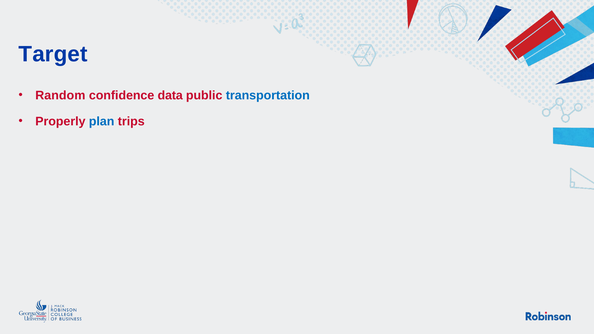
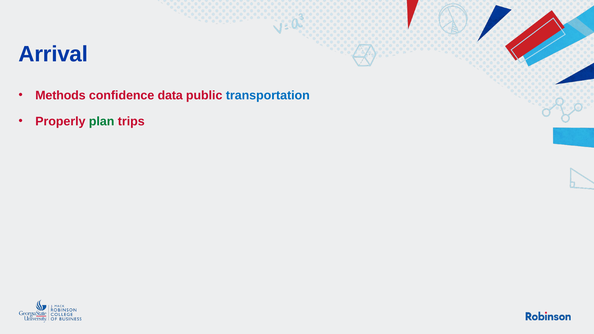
Target: Target -> Arrival
Random: Random -> Methods
plan colour: blue -> green
